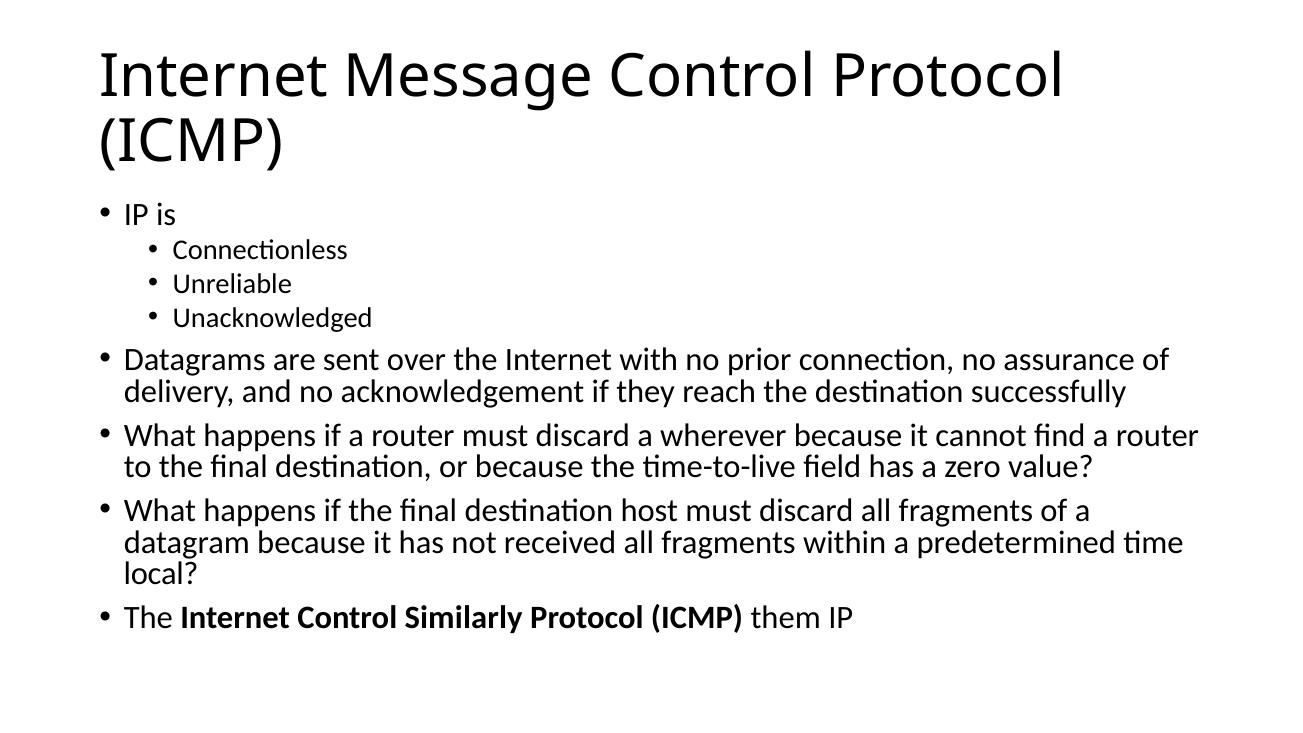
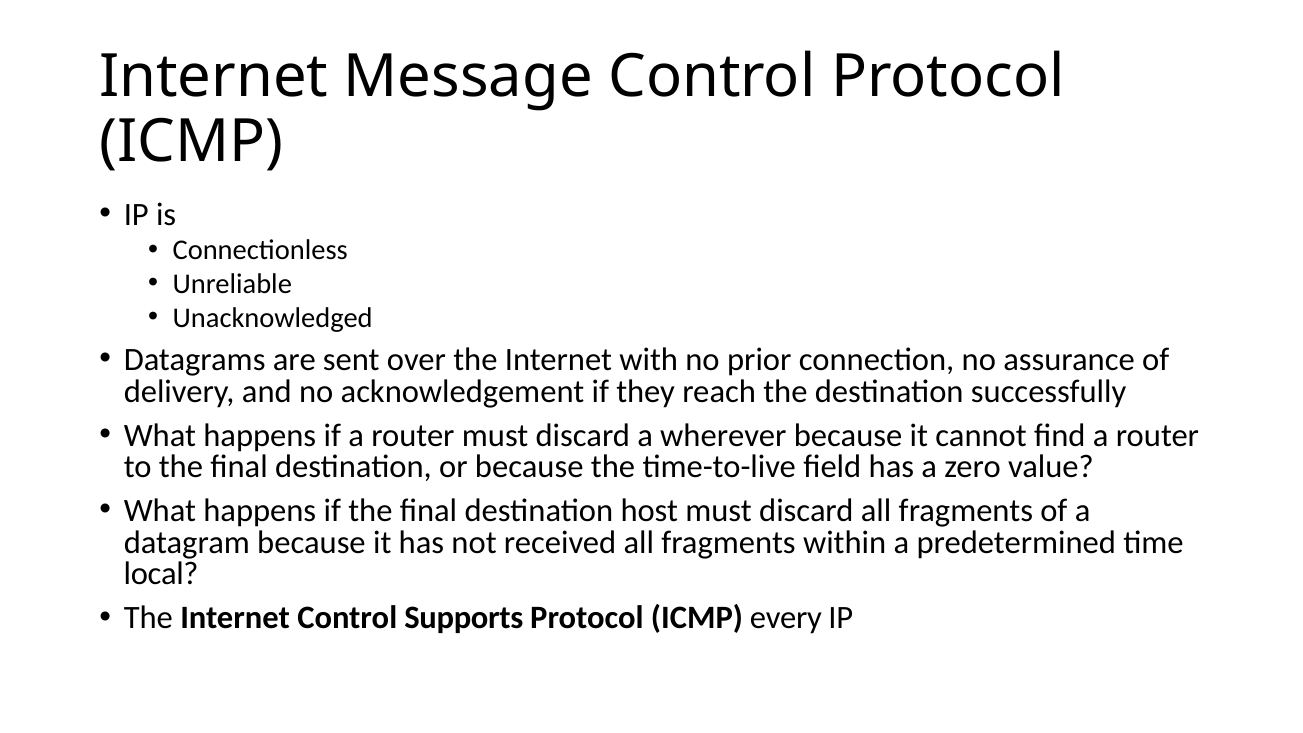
Similarly: Similarly -> Supports
them: them -> every
